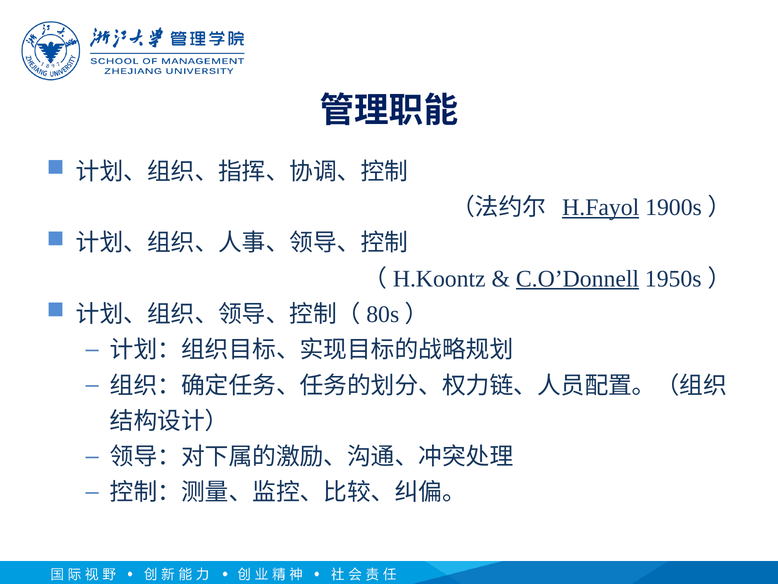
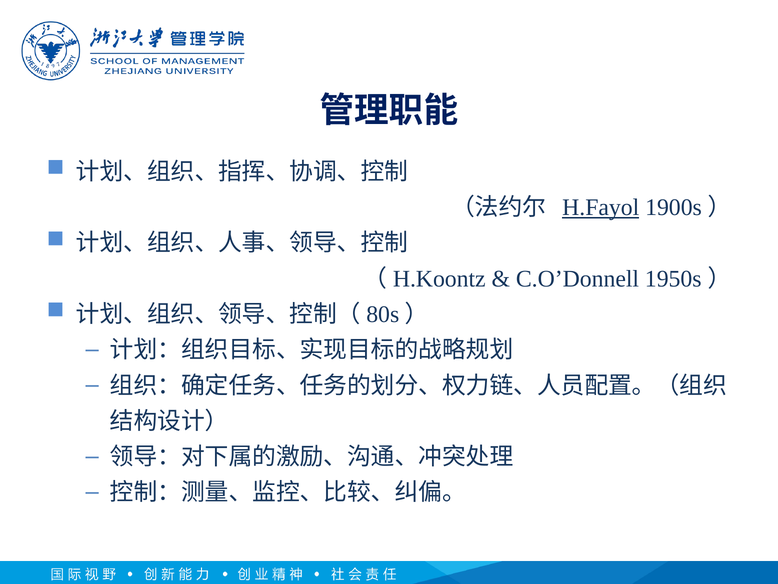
C.O’Donnell underline: present -> none
